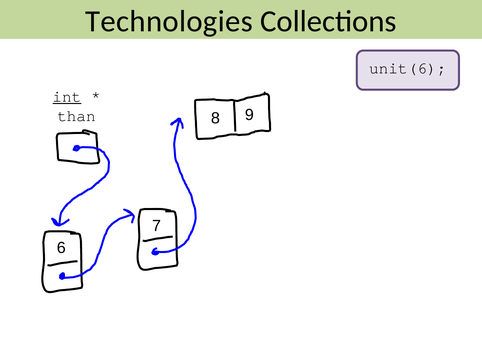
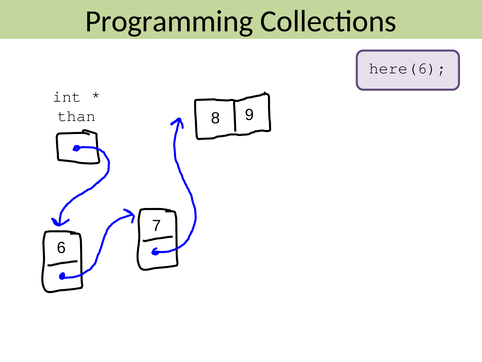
Technologies: Technologies -> Programming
unit(6: unit(6 -> here(6
int underline: present -> none
